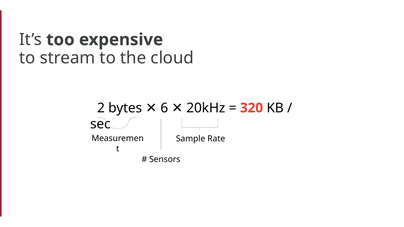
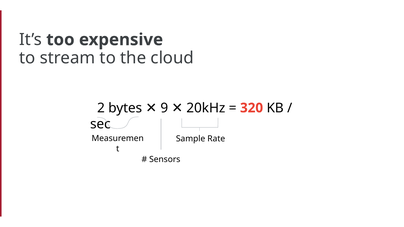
6: 6 -> 9
